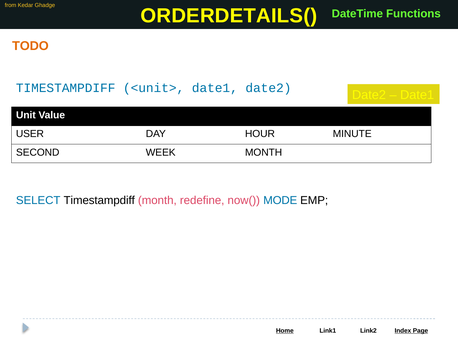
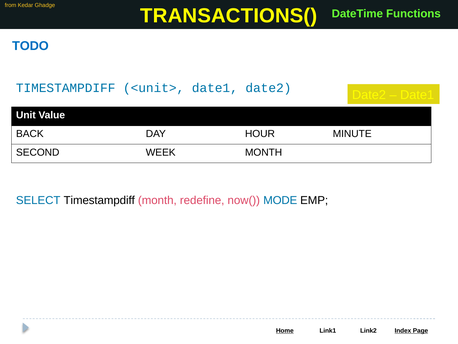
ORDERDETAILS(: ORDERDETAILS( -> TRANSACTIONS(
TODO colour: orange -> blue
USER: USER -> BACK
